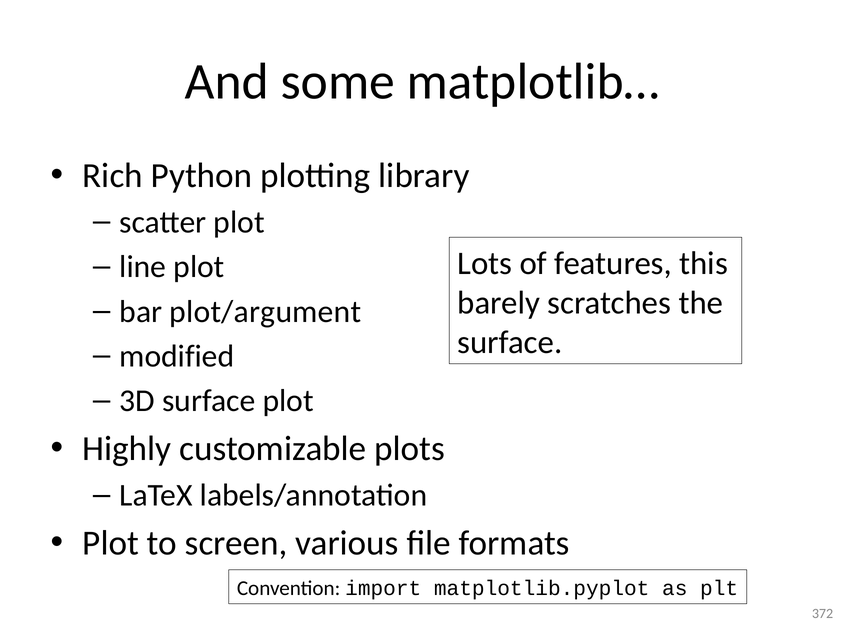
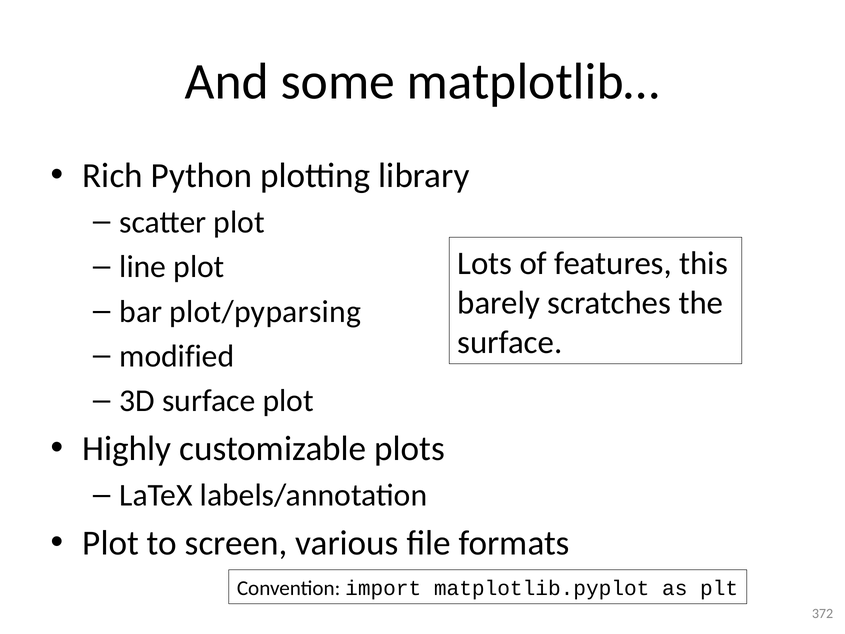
plot/argument: plot/argument -> plot/pyparsing
